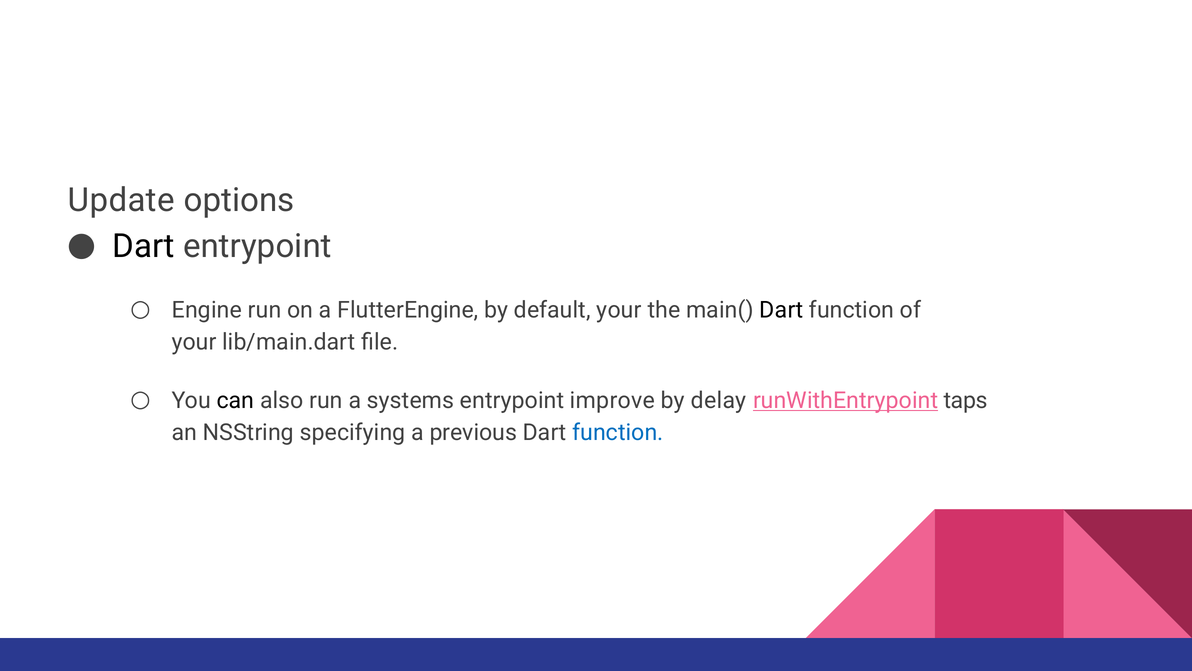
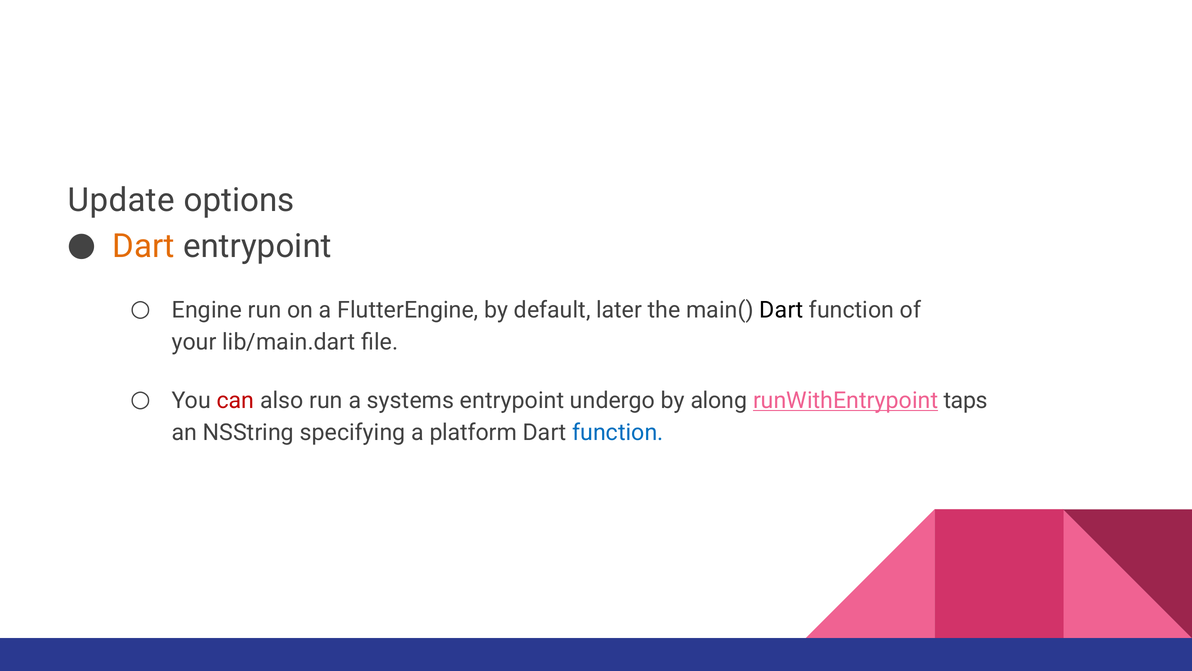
Dart at (143, 246) colour: black -> orange
default your: your -> later
can colour: black -> red
improve: improve -> undergo
delay: delay -> along
previous: previous -> platform
